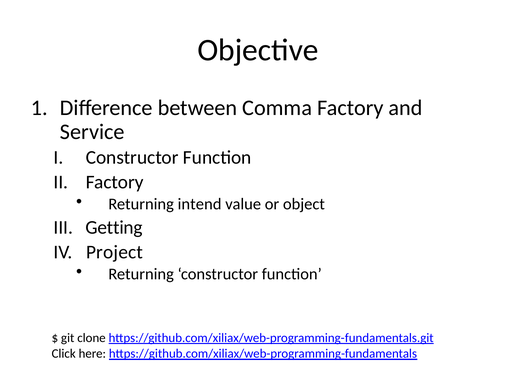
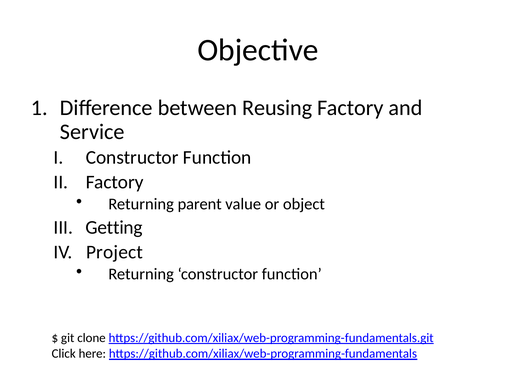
Comma: Comma -> Reusing
intend: intend -> parent
